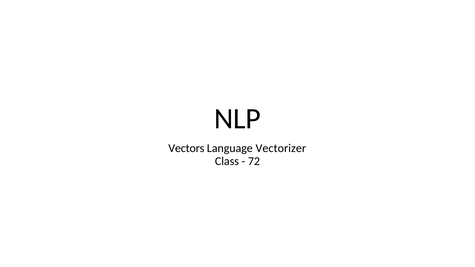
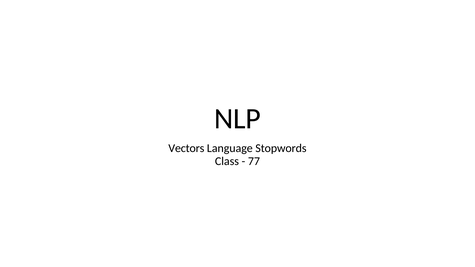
Vectorizer: Vectorizer -> Stopwords
72: 72 -> 77
